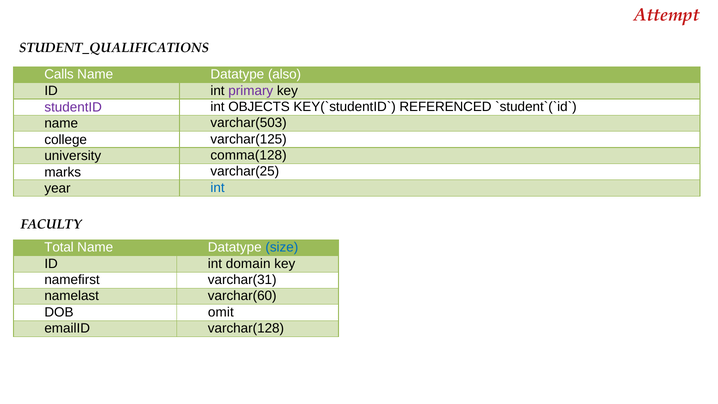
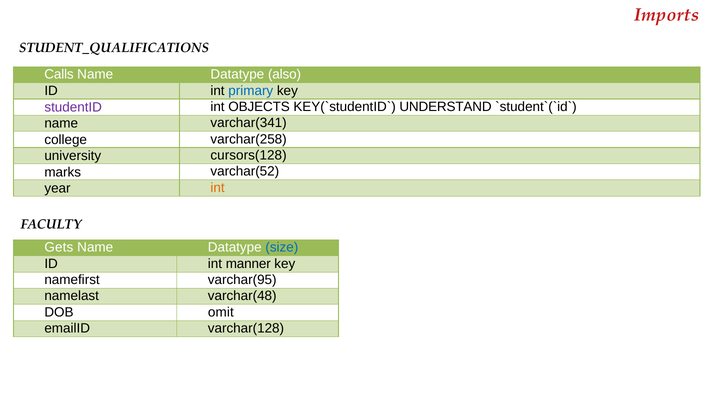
Attempt: Attempt -> Imports
primary colour: purple -> blue
REFERENCED: REFERENCED -> UNDERSTAND
varchar(503: varchar(503 -> varchar(341
varchar(125: varchar(125 -> varchar(258
comma(128: comma(128 -> cursors(128
varchar(25: varchar(25 -> varchar(52
int at (218, 188) colour: blue -> orange
Total: Total -> Gets
domain: domain -> manner
varchar(31: varchar(31 -> varchar(95
varchar(60: varchar(60 -> varchar(48
